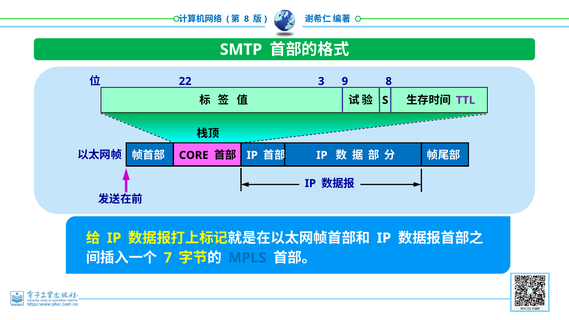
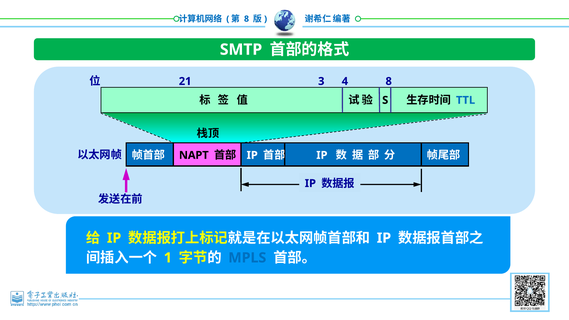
22: 22 -> 21
9: 9 -> 4
TTL colour: purple -> blue
CORE: CORE -> NAPT
7: 7 -> 1
